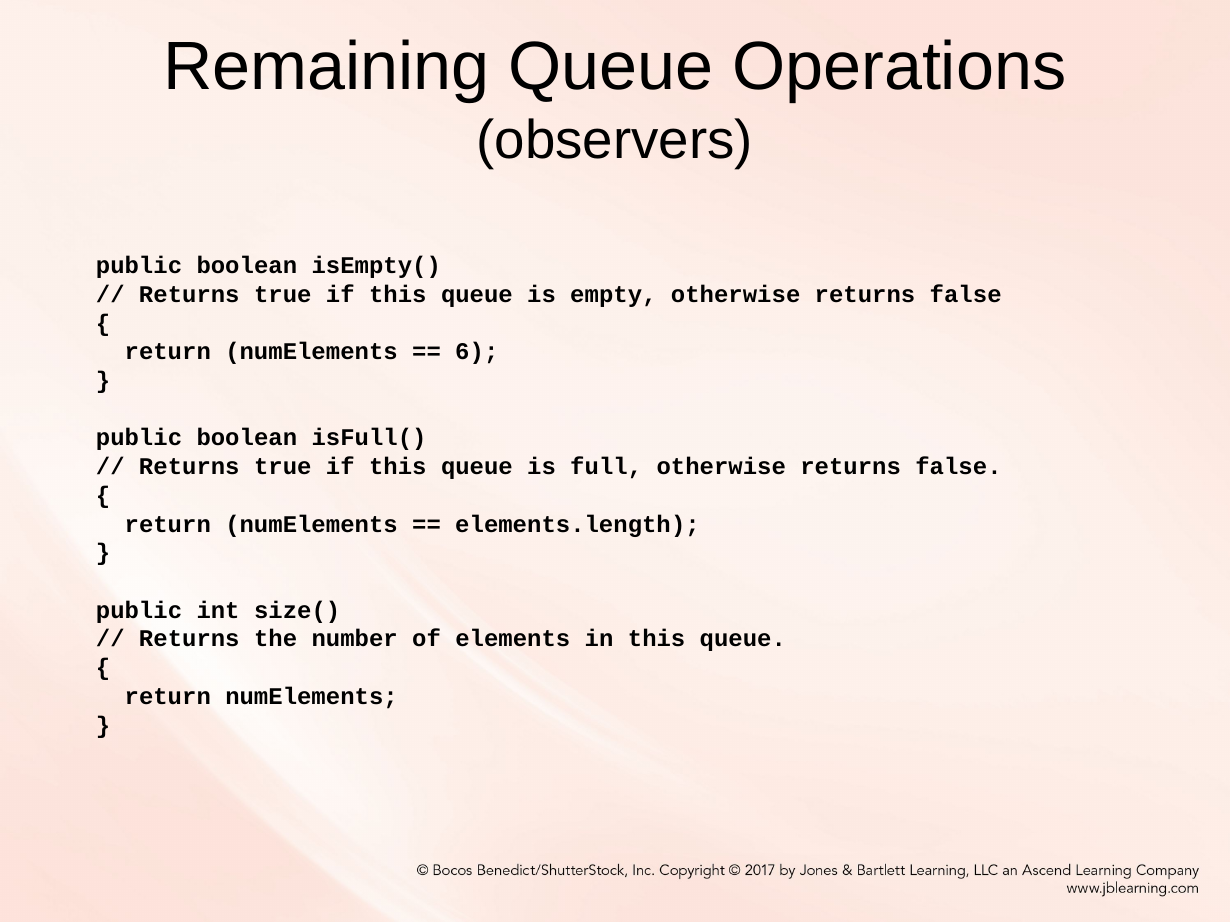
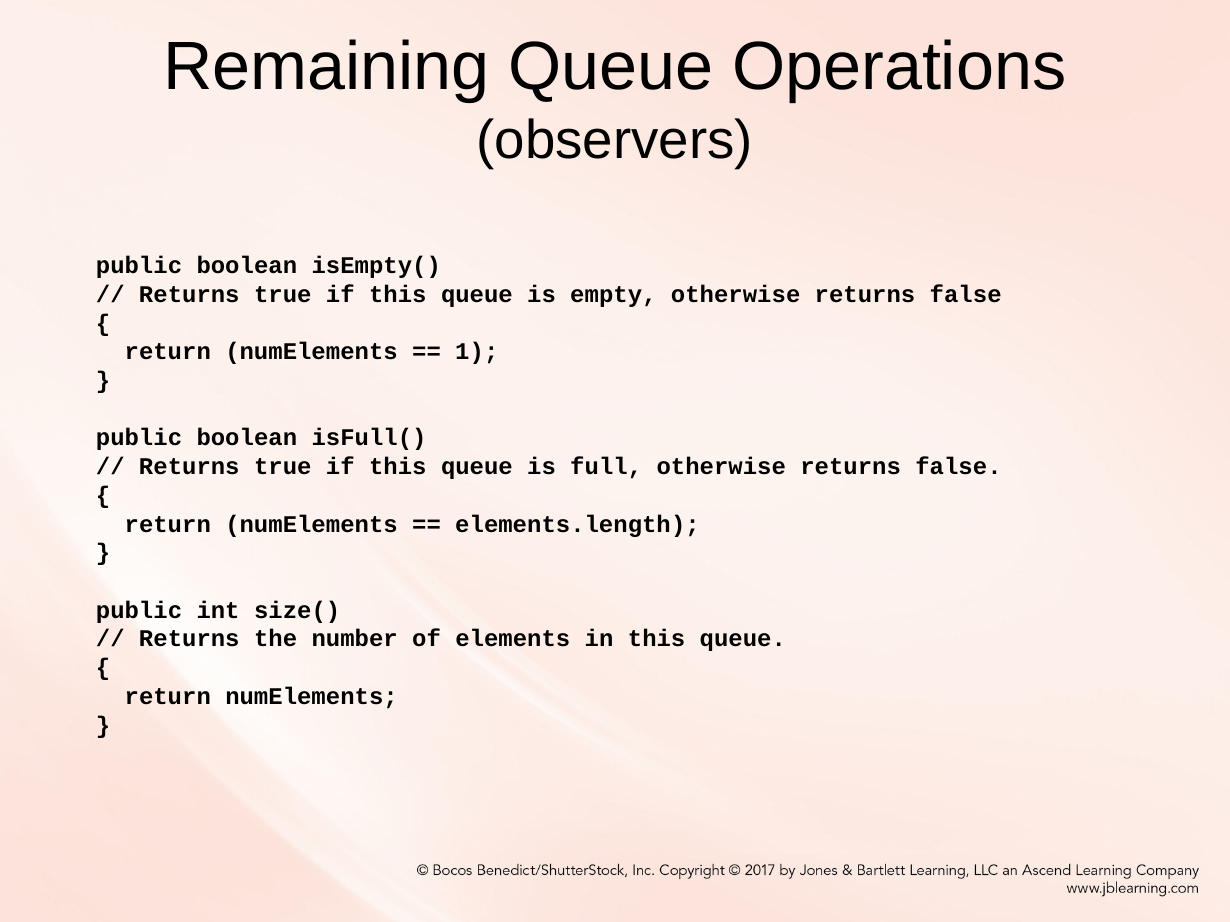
6: 6 -> 1
